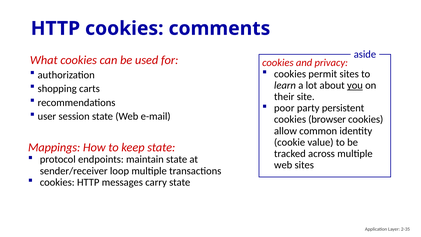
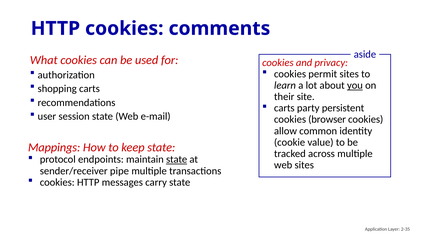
poor at (284, 108): poor -> carts
state at (177, 159) underline: none -> present
loop: loop -> pipe
